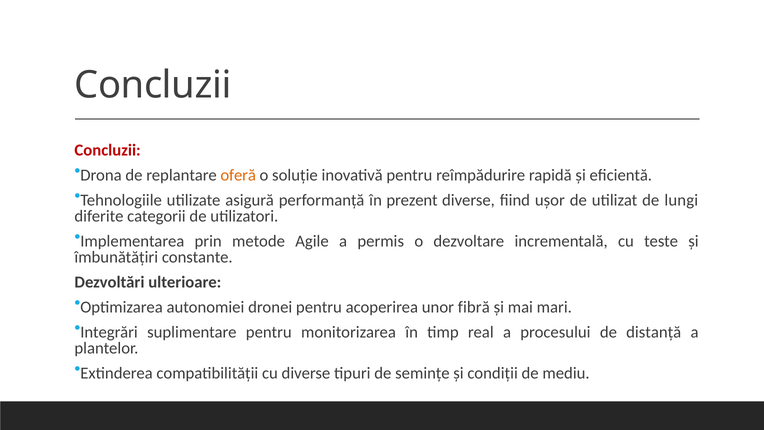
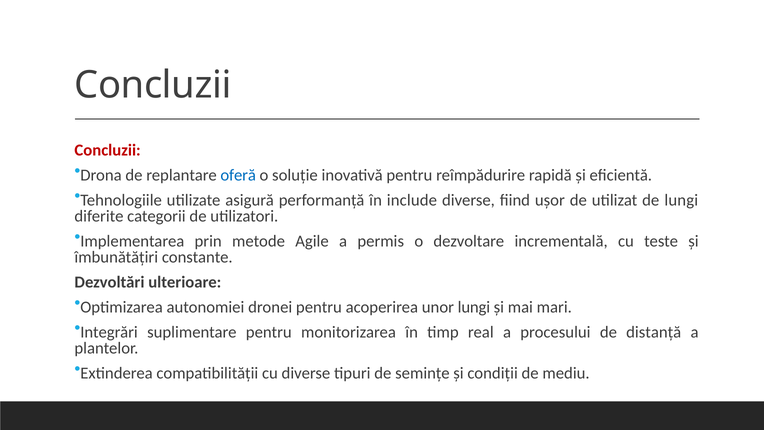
oferă colour: orange -> blue
prezent: prezent -> include
unor fibră: fibră -> lungi
